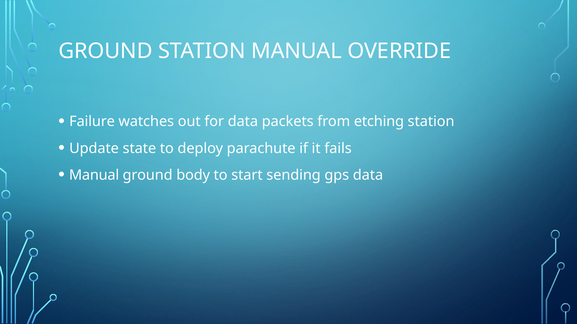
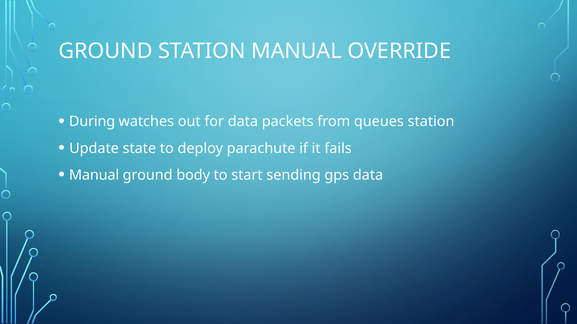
Failure: Failure -> During
etching: etching -> queues
